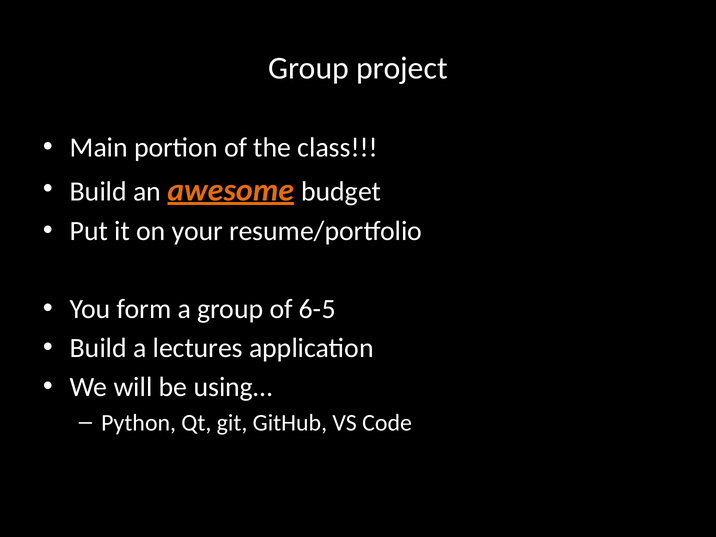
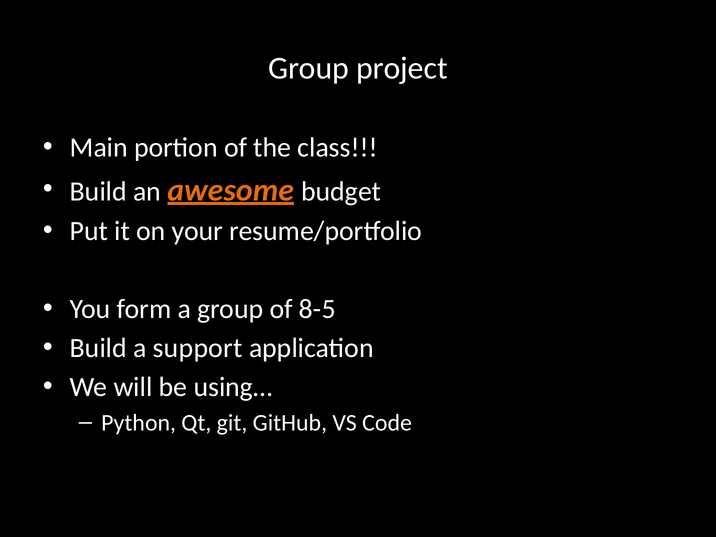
6-5: 6-5 -> 8-5
lectures: lectures -> support
